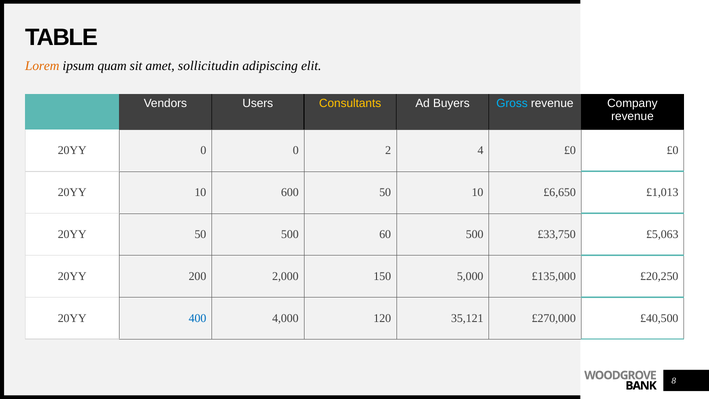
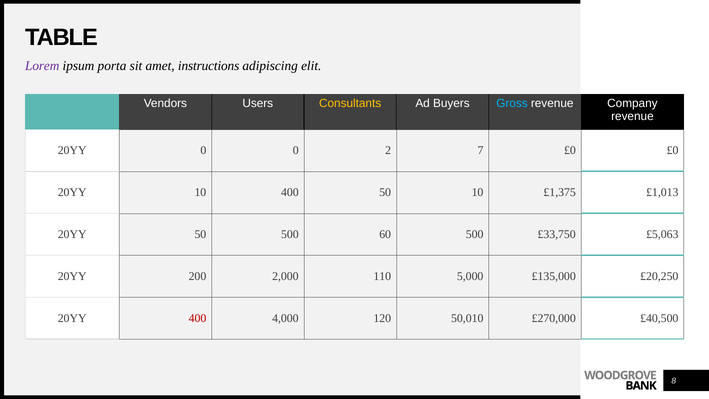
Lorem colour: orange -> purple
quam: quam -> porta
sollicitudin: sollicitudin -> instructions
4: 4 -> 7
10 600: 600 -> 400
£6,650: £6,650 -> £1,375
150: 150 -> 110
400 at (198, 318) colour: blue -> red
35,121: 35,121 -> 50,010
